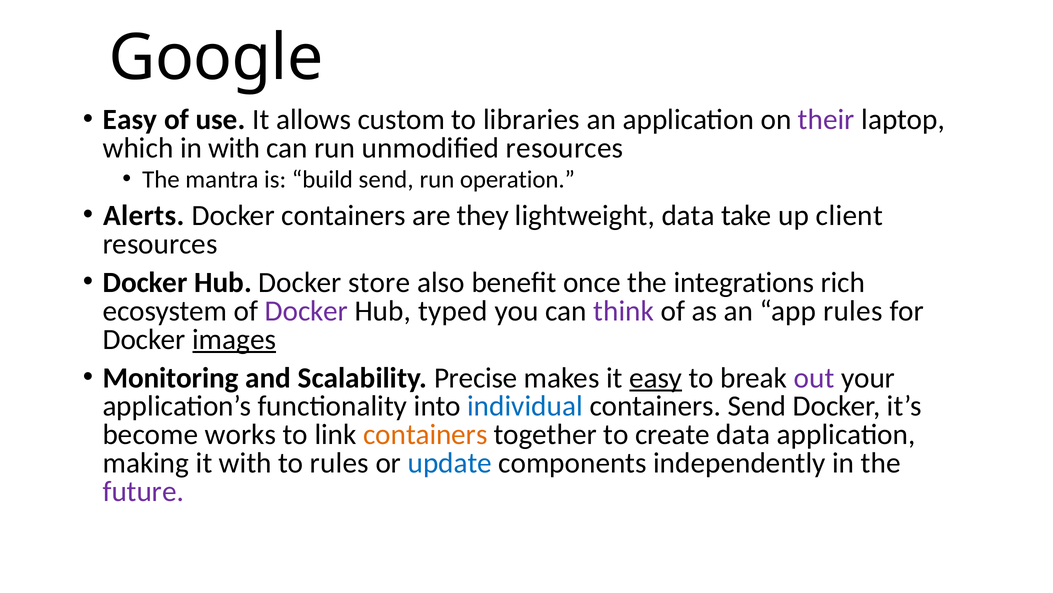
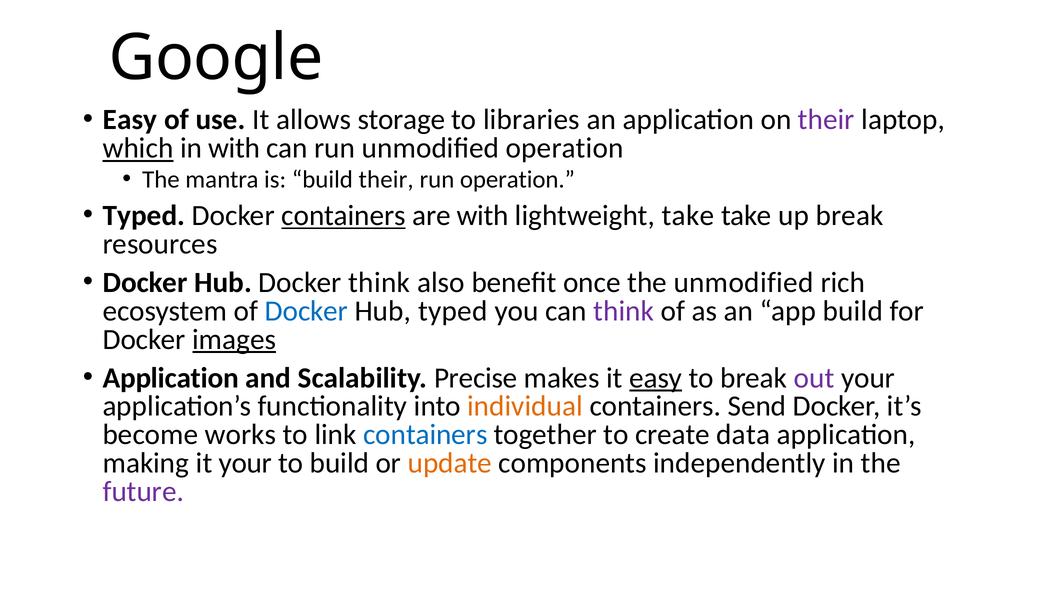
custom: custom -> storage
which underline: none -> present
unmodified resources: resources -> operation
build send: send -> their
Alerts at (144, 215): Alerts -> Typed
containers at (344, 215) underline: none -> present
are they: they -> with
lightweight data: data -> take
up client: client -> break
Docker store: store -> think
the integrations: integrations -> unmodified
Docker at (306, 311) colour: purple -> blue
app rules: rules -> build
Monitoring at (171, 377): Monitoring -> Application
individual colour: blue -> orange
containers at (425, 434) colour: orange -> blue
it with: with -> your
to rules: rules -> build
update colour: blue -> orange
